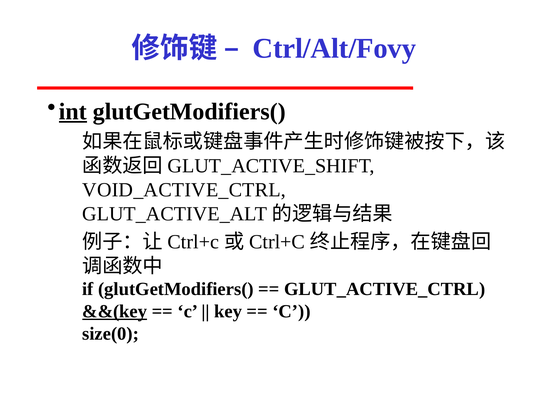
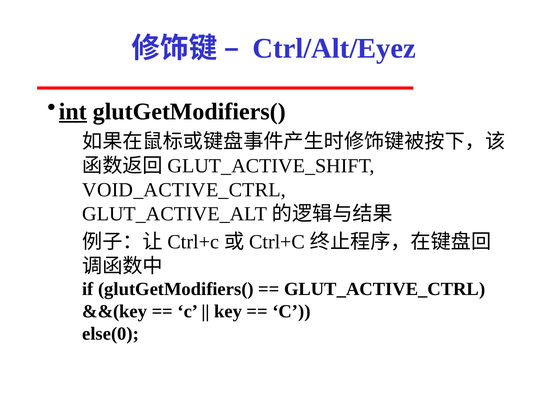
Ctrl/Alt/Fovy: Ctrl/Alt/Fovy -> Ctrl/Alt/Eyez
&&(key underline: present -> none
size(0: size(0 -> else(0
